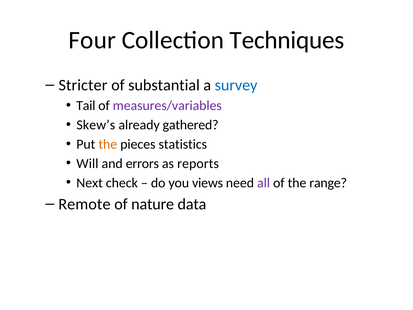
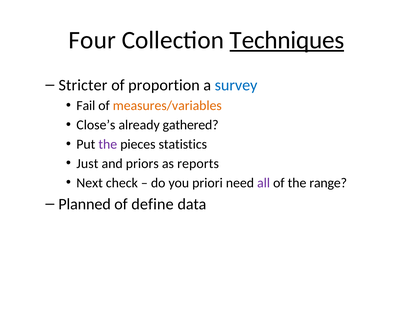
Techniques underline: none -> present
substantial: substantial -> proportion
Tail: Tail -> Fail
measures/variables colour: purple -> orange
Skew’s: Skew’s -> Close’s
the at (108, 144) colour: orange -> purple
Will: Will -> Just
errors: errors -> priors
views: views -> priori
Remote: Remote -> Planned
nature: nature -> define
